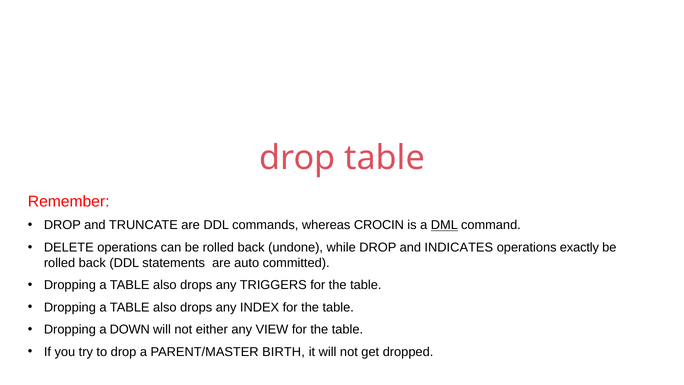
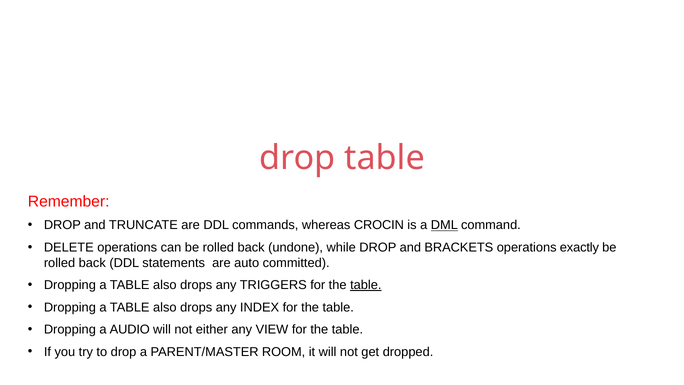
INDICATES: INDICATES -> BRACKETS
table at (366, 285) underline: none -> present
DOWN: DOWN -> AUDIO
BIRTH: BIRTH -> ROOM
